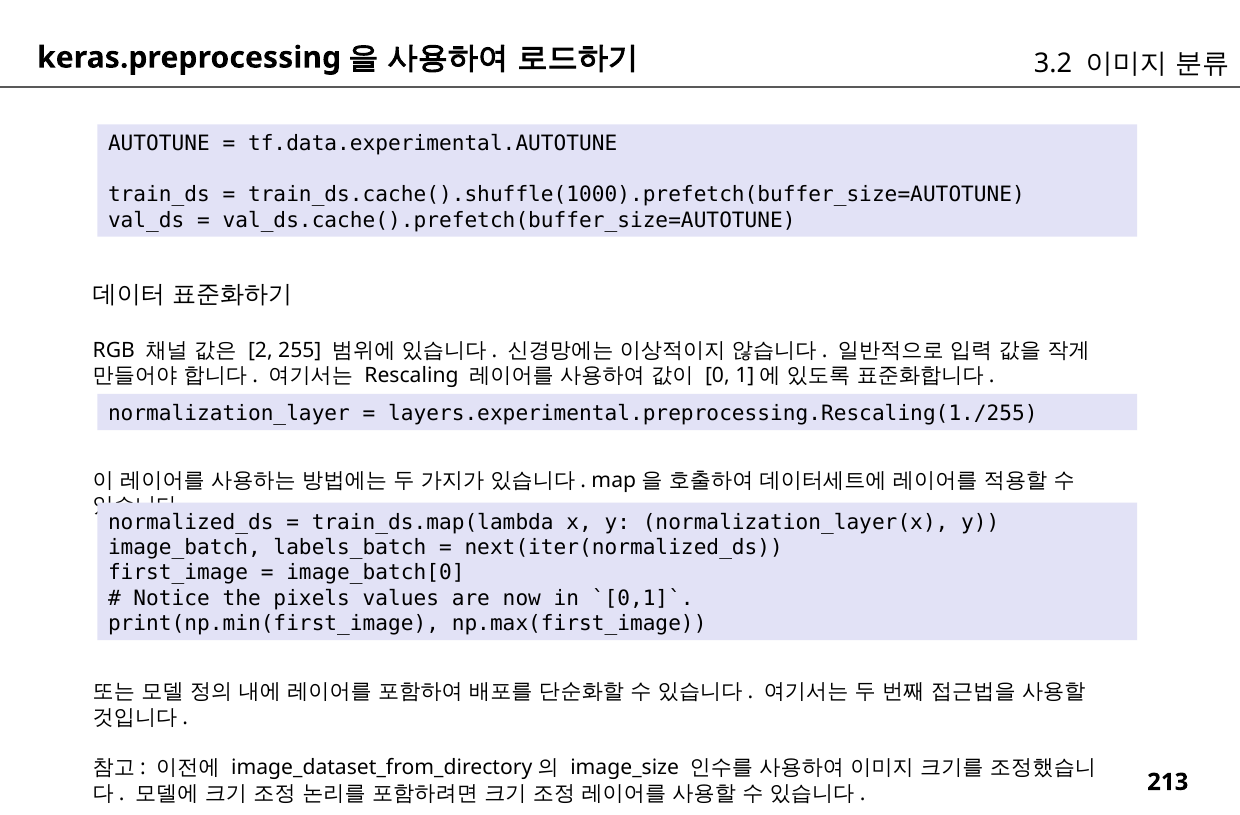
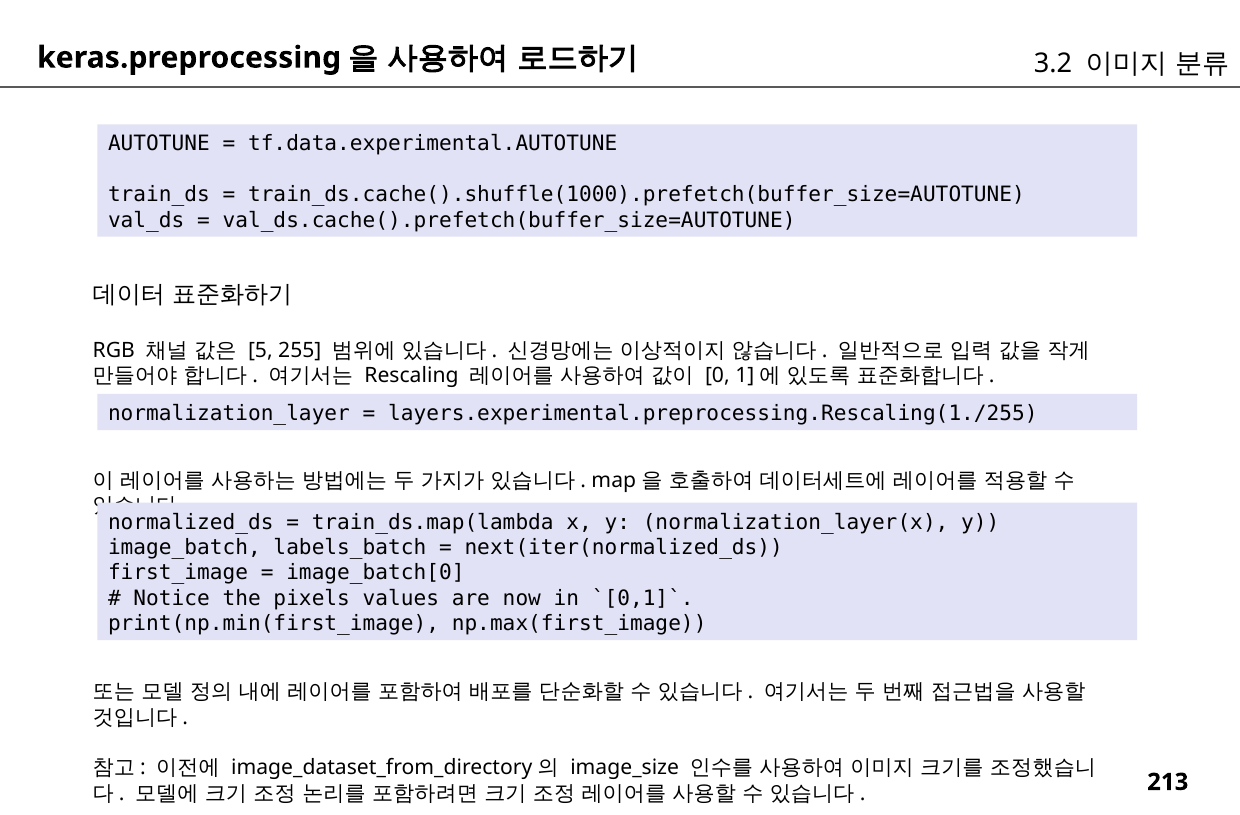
2: 2 -> 5
